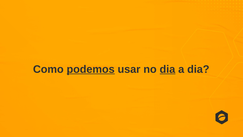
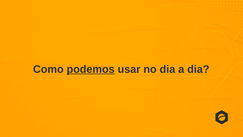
dia at (168, 69) underline: present -> none
